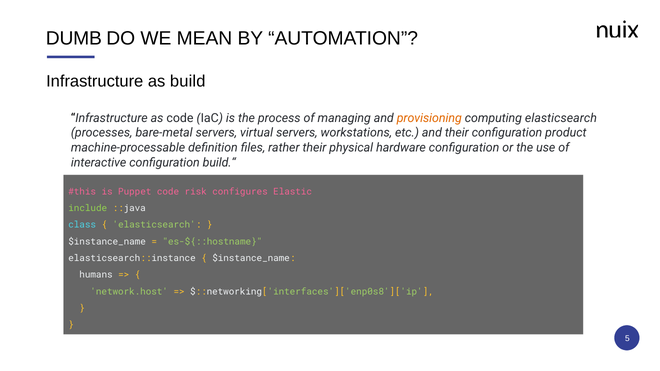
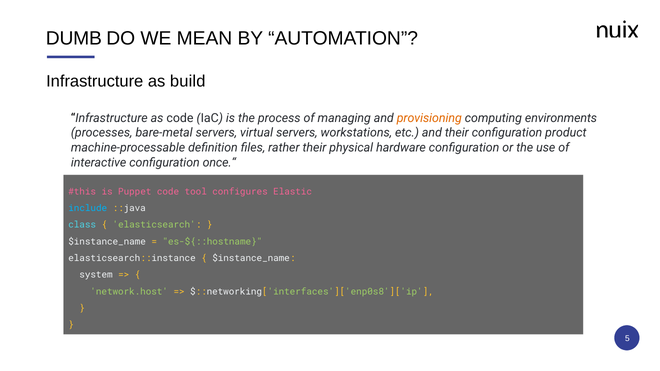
computing elasticsearch: elasticsearch -> environments
build.“: build.“ -> once.“
risk: risk -> tool
include colour: light green -> light blue
humans: humans -> system
